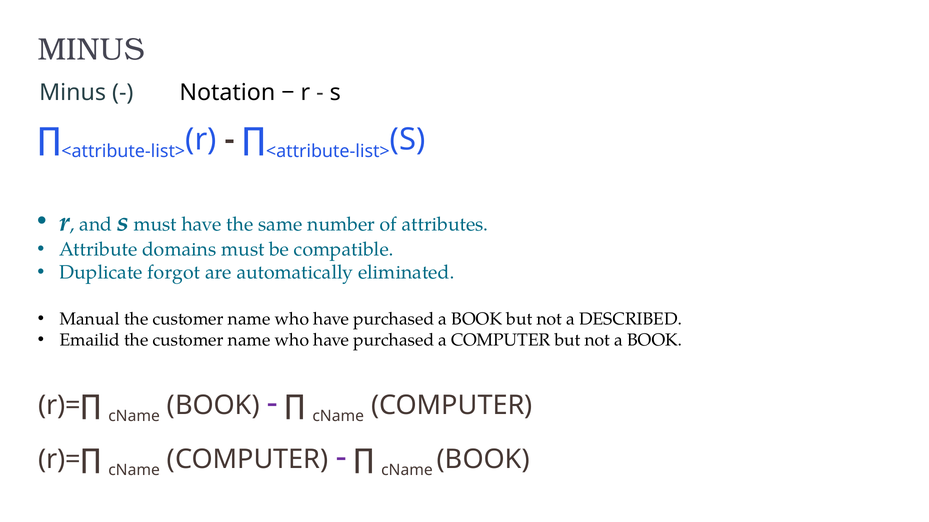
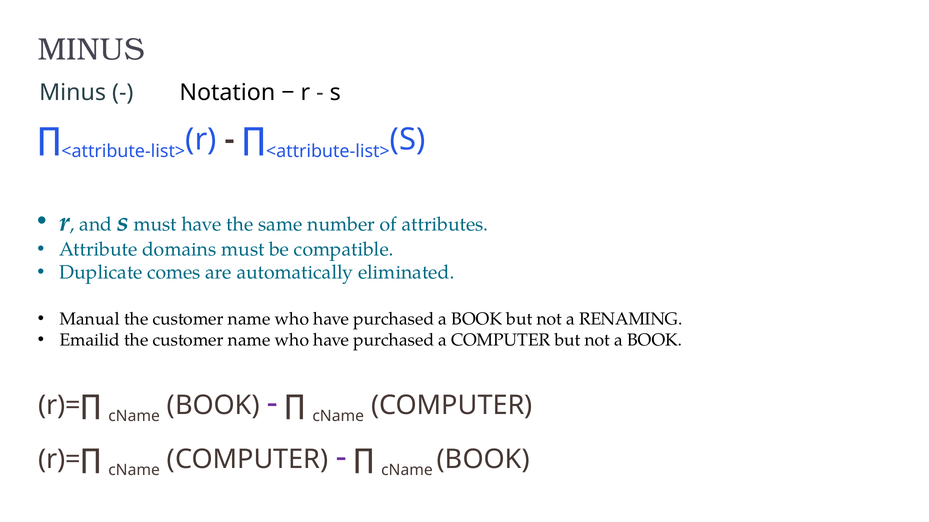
forgot: forgot -> comes
DESCRIBED: DESCRIBED -> RENAMING
